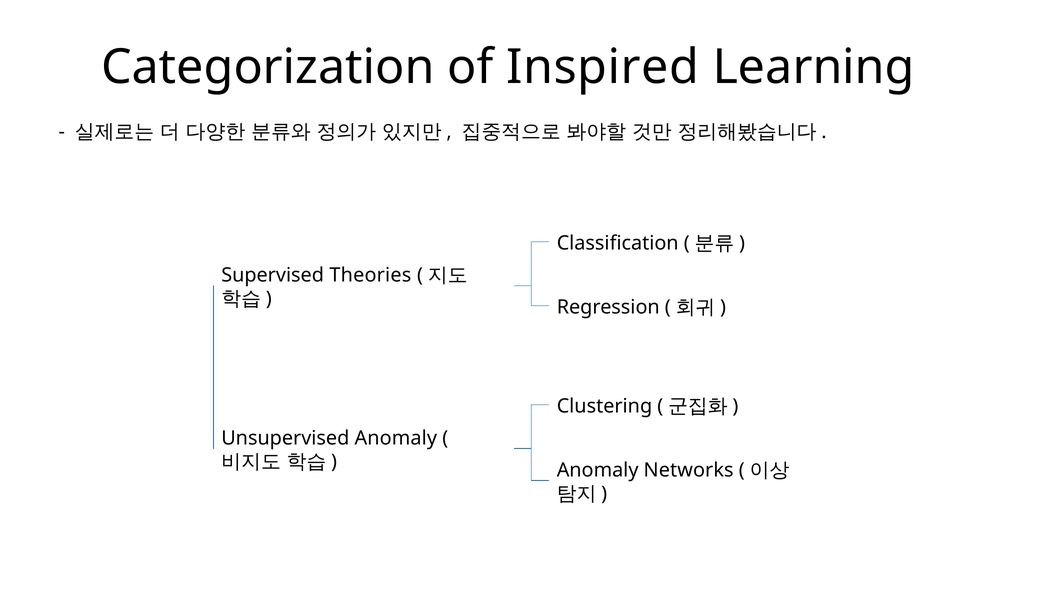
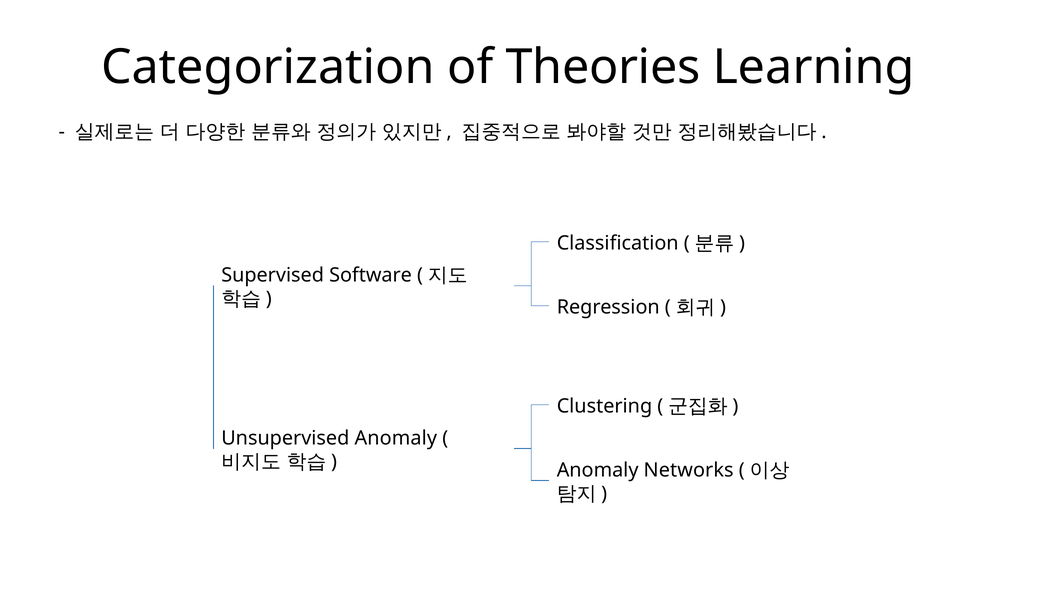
Inspired: Inspired -> Theories
Theories: Theories -> Software
